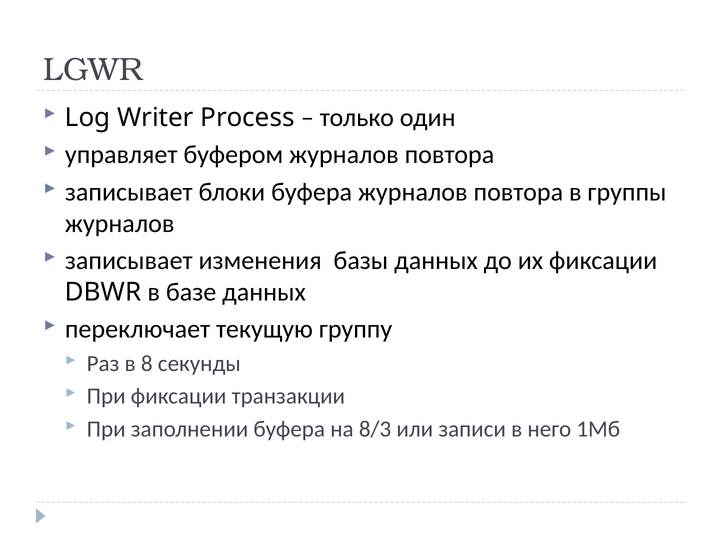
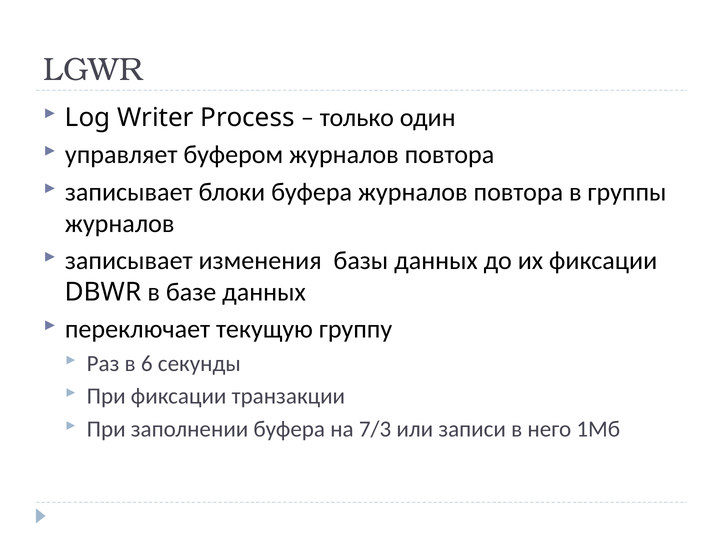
8: 8 -> 6
8/3: 8/3 -> 7/3
